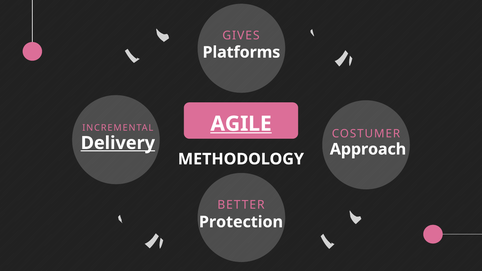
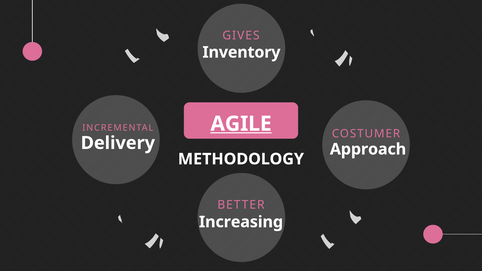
Platforms: Platforms -> Inventory
Delivery underline: present -> none
Protection: Protection -> Increasing
